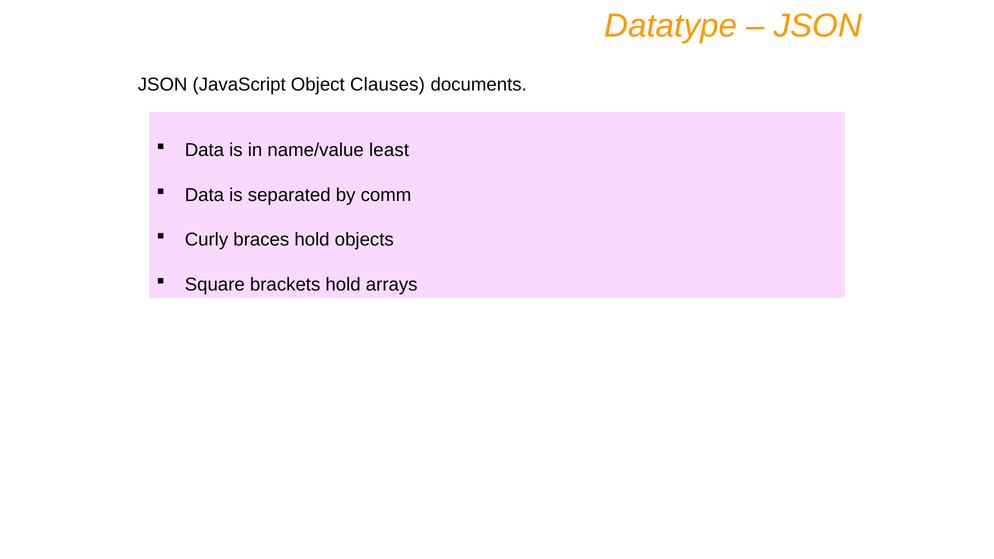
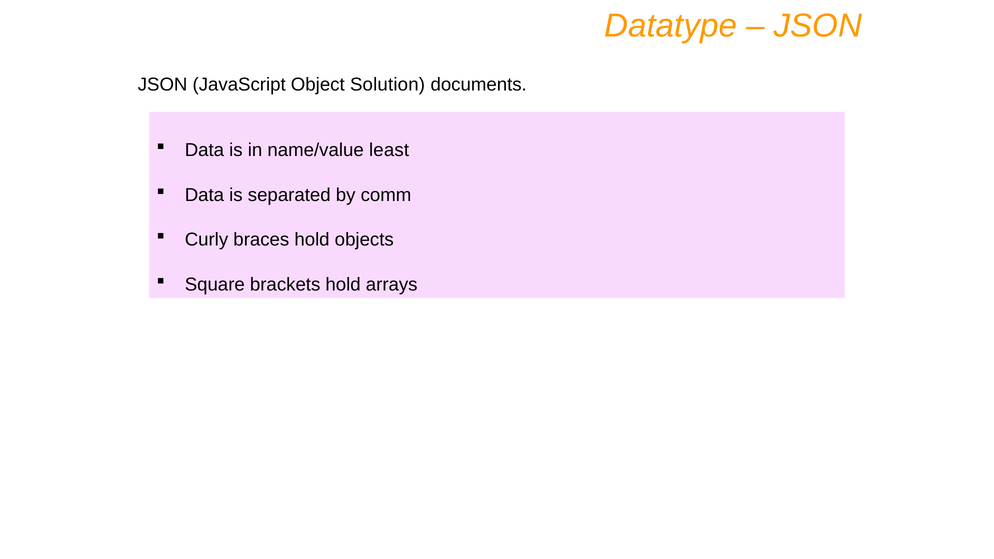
Clauses: Clauses -> Solution
